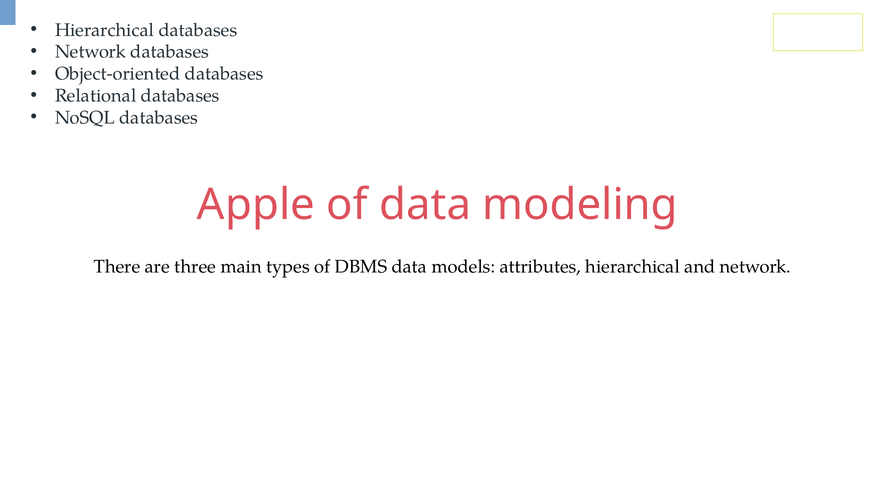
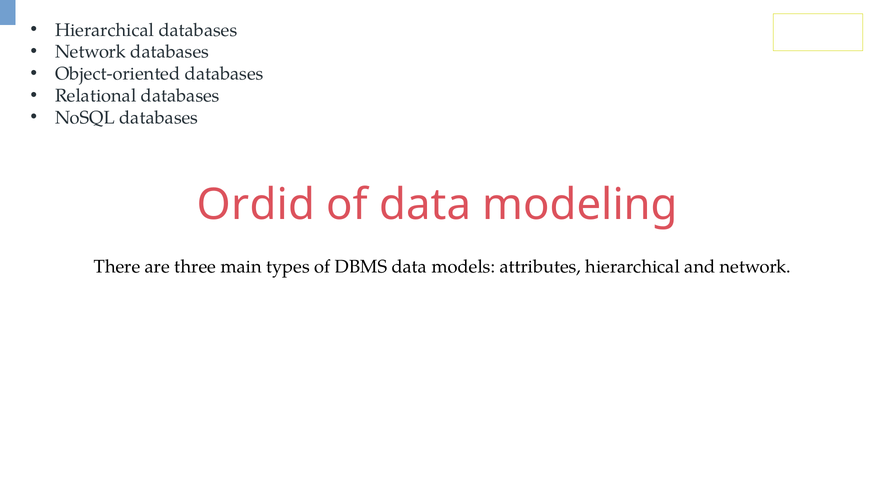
Apple: Apple -> Ordid
